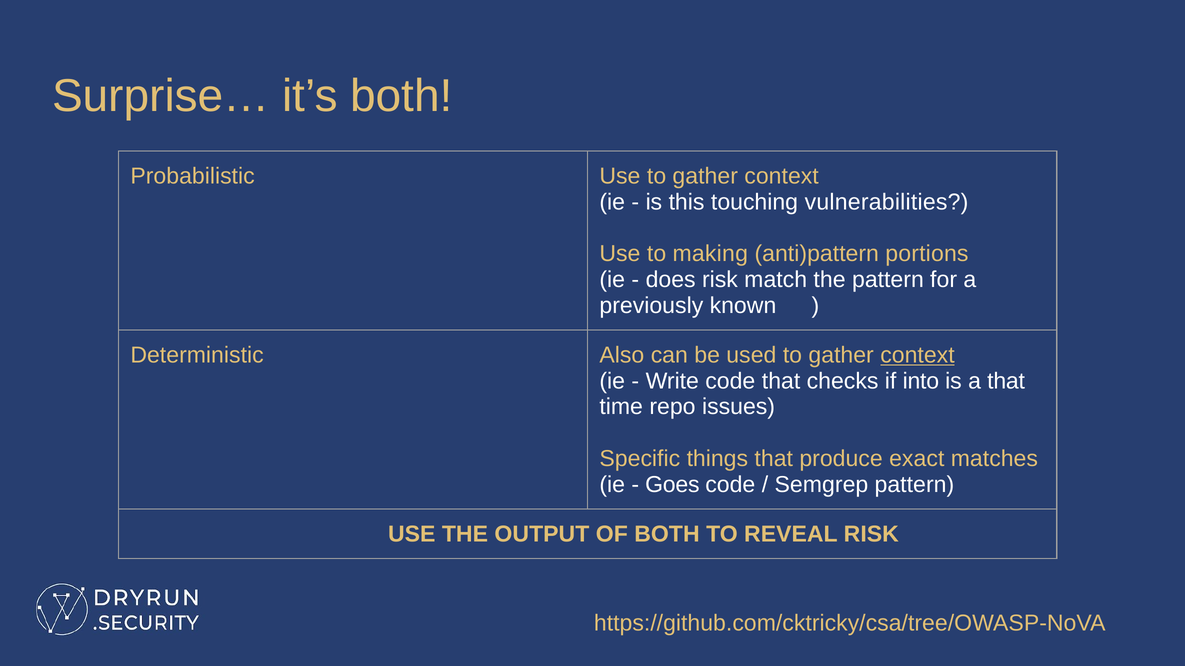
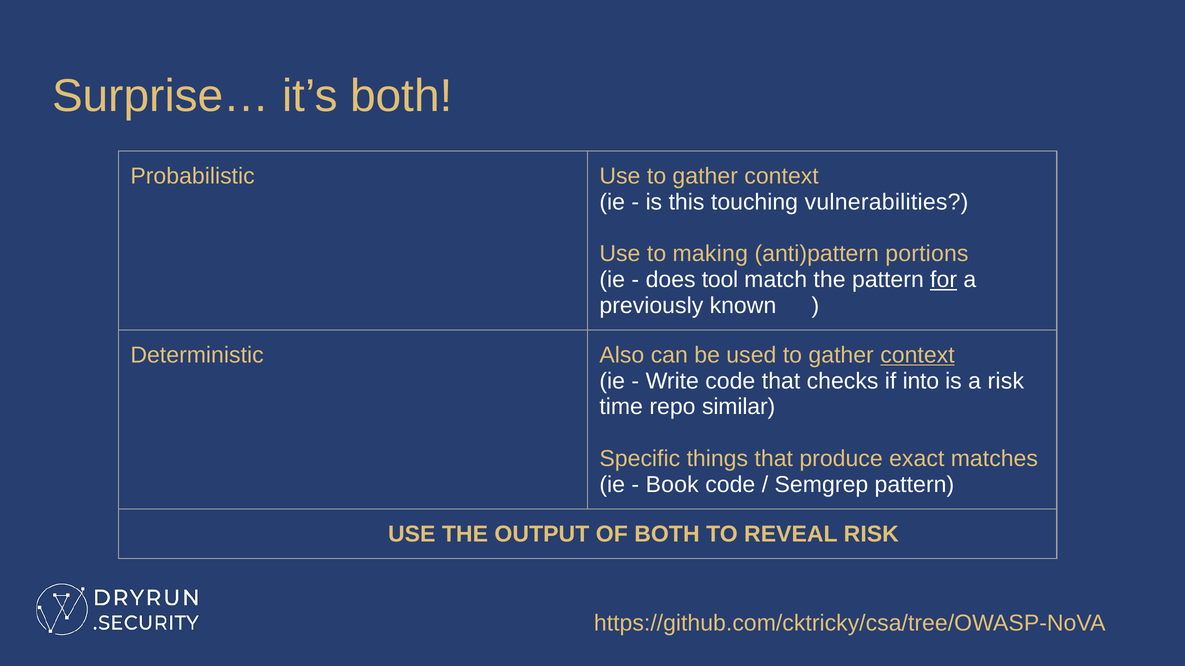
does risk: risk -> tool
for underline: none -> present
a that: that -> risk
issues: issues -> similar
Goes: Goes -> Book
